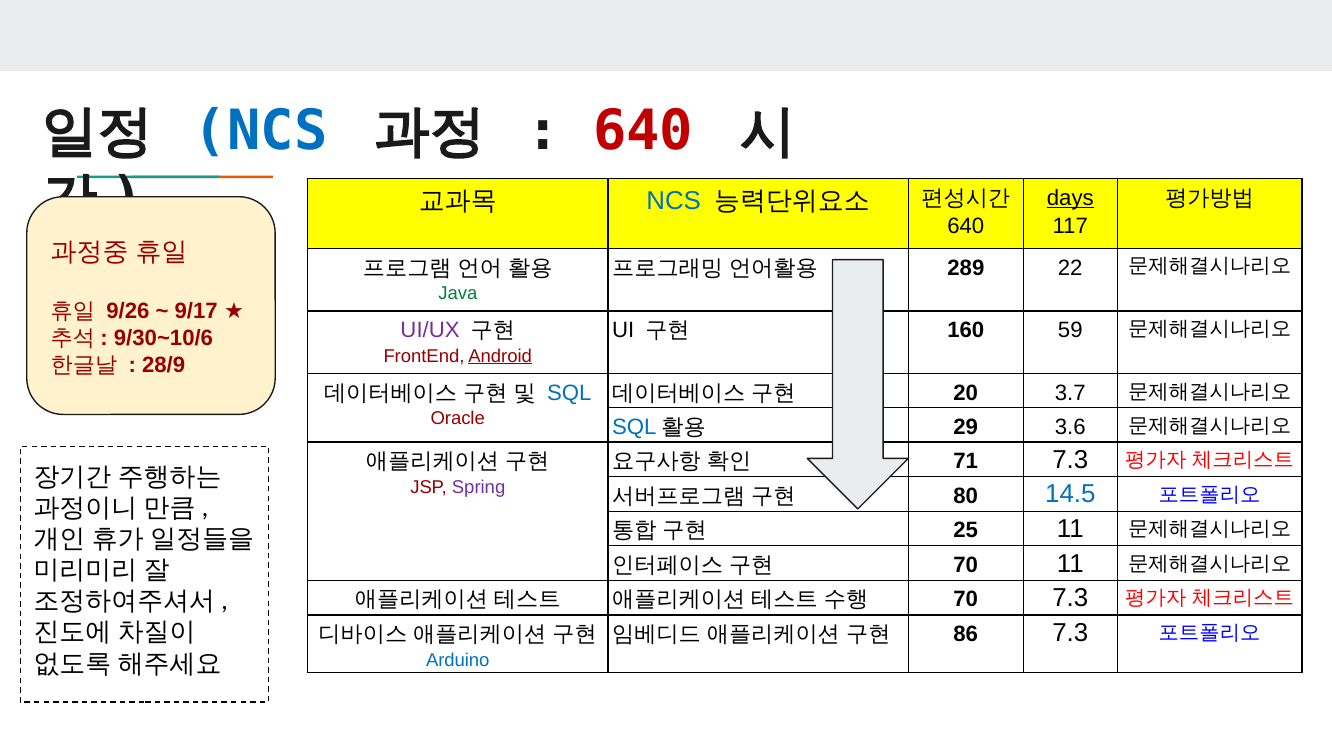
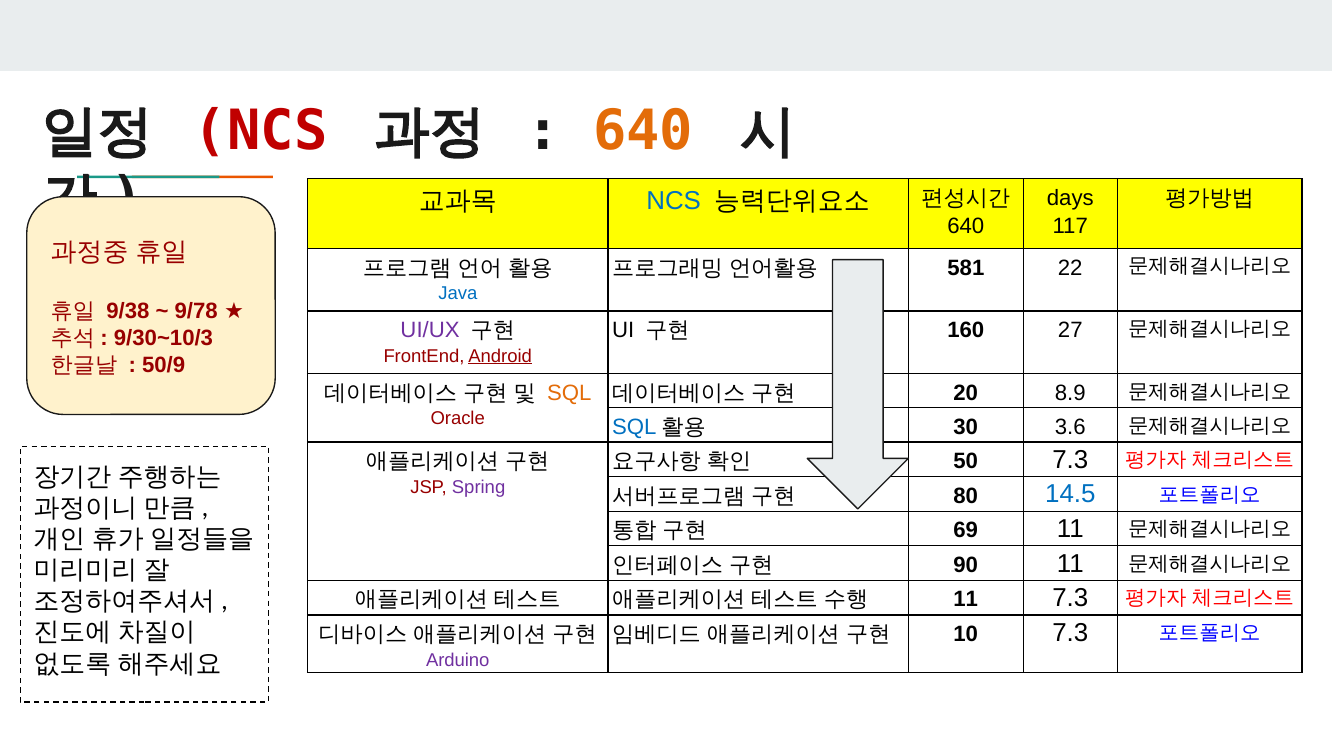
NCS at (261, 132) colour: blue -> red
640 at (643, 132) colour: red -> orange
days underline: present -> none
289: 289 -> 581
Java colour: green -> blue
9/26: 9/26 -> 9/38
9/17: 9/17 -> 9/78
59: 59 -> 27
9/30~10/6: 9/30~10/6 -> 9/30~10/3
28/9: 28/9 -> 50/9
SQL at (569, 393) colour: blue -> orange
3.7: 3.7 -> 8.9
29: 29 -> 30
71: 71 -> 50
25: 25 -> 69
70 at (966, 565): 70 -> 90
70 at (966, 600): 70 -> 11
86: 86 -> 10
Arduino colour: blue -> purple
